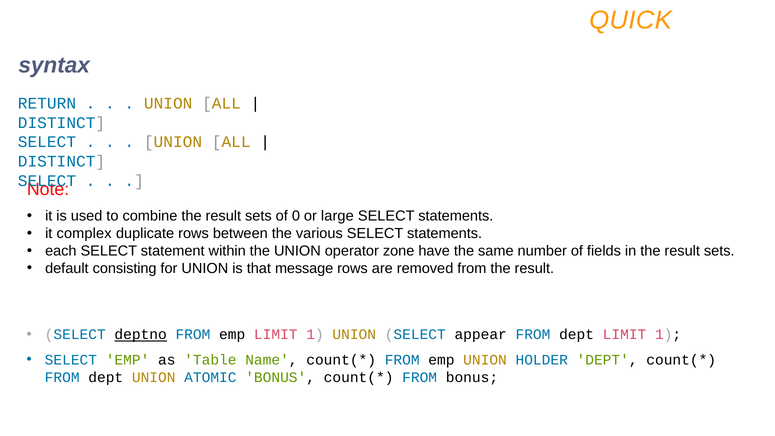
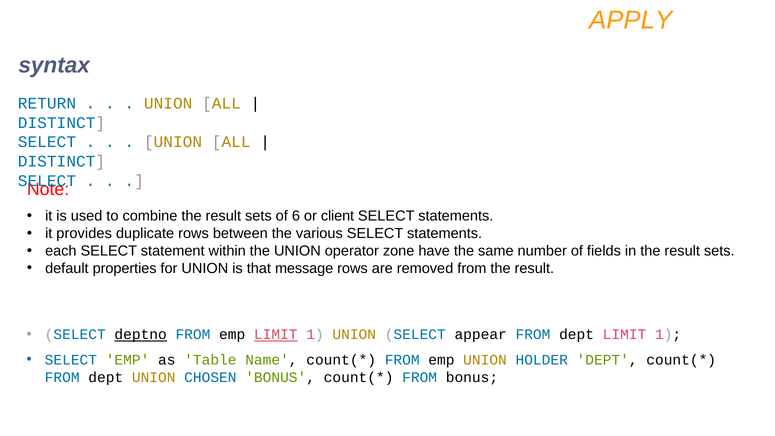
QUICK: QUICK -> APPLY
0: 0 -> 6
large: large -> client
complex: complex -> provides
consisting: consisting -> properties
LIMIT at (276, 335) underline: none -> present
ATOMIC: ATOMIC -> CHOSEN
